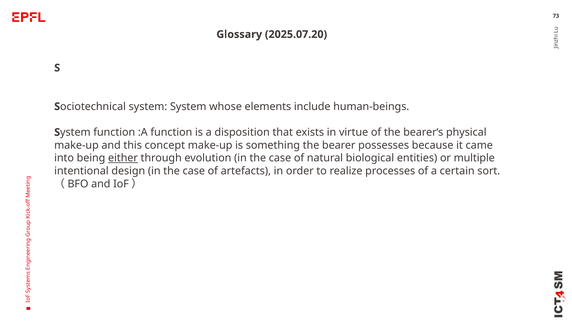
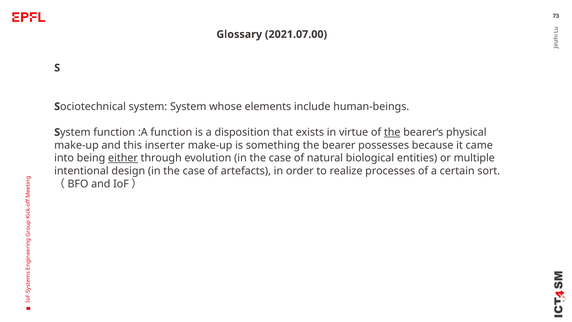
2025.07.20: 2025.07.20 -> 2021.07.00
the at (392, 132) underline: none -> present
concept: concept -> inserter
